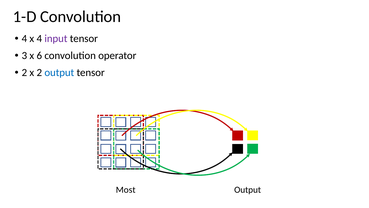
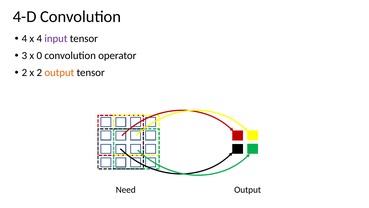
1-D: 1-D -> 4-D
6: 6 -> 0
output at (59, 73) colour: blue -> orange
Most: Most -> Need
